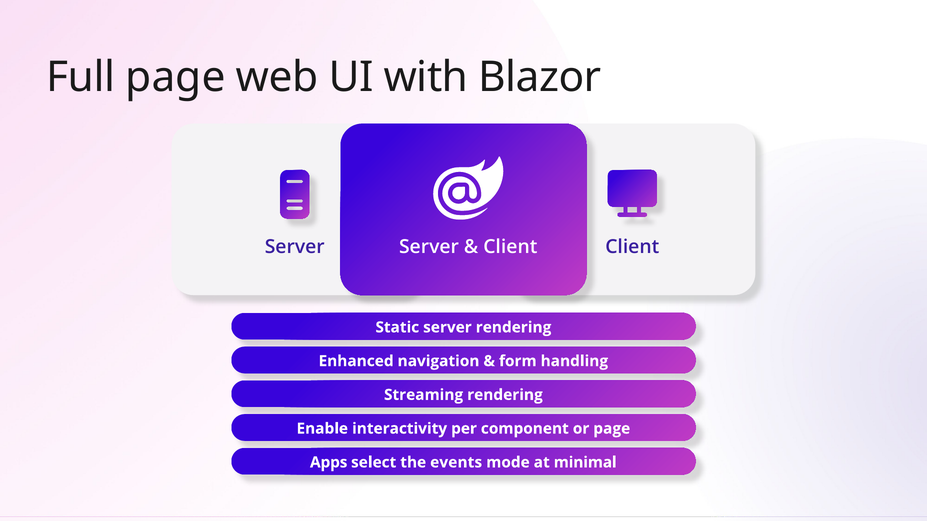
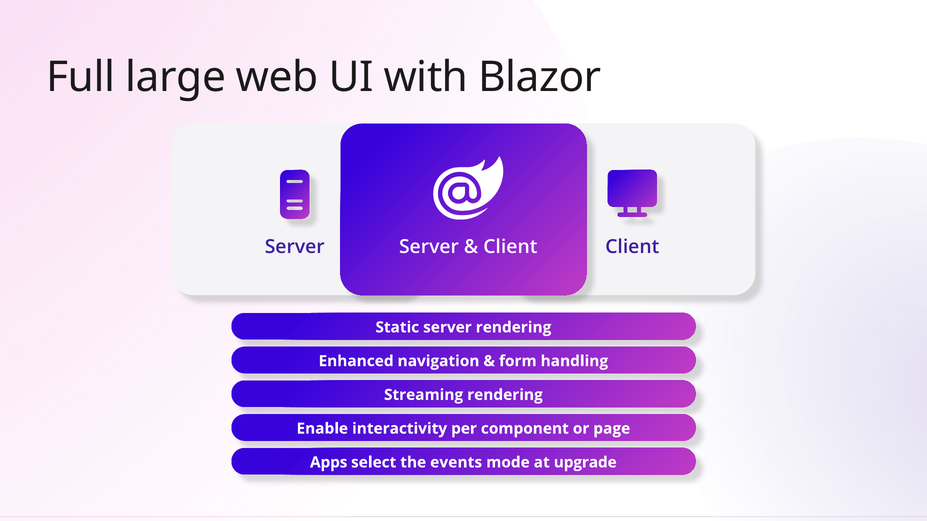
Full page: page -> large
minimal: minimal -> upgrade
